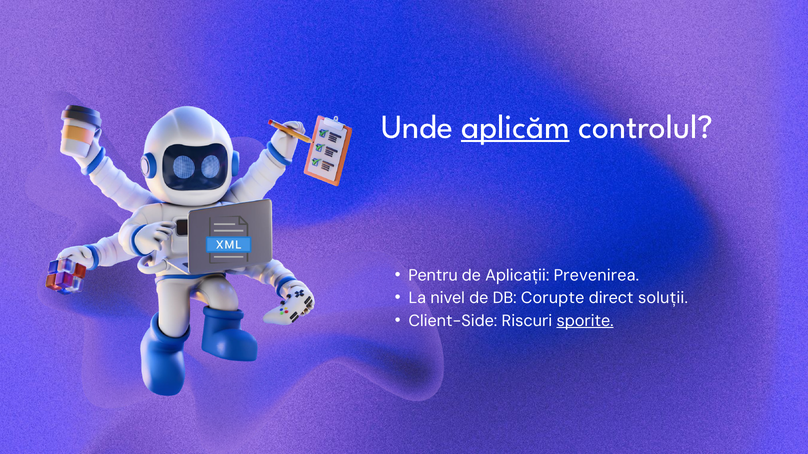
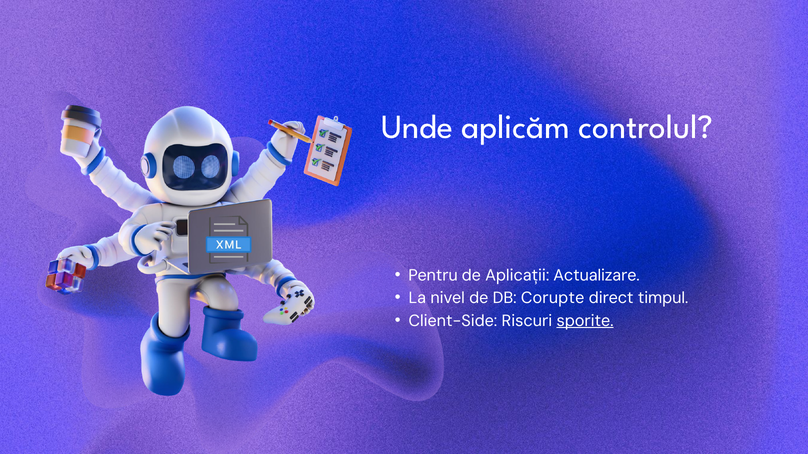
aplicăm underline: present -> none
Prevenirea: Prevenirea -> Actualizare
soluții: soluții -> timpul
